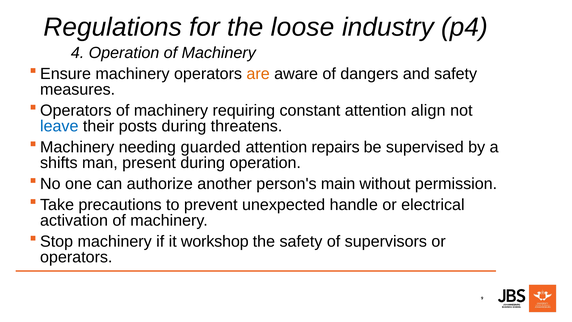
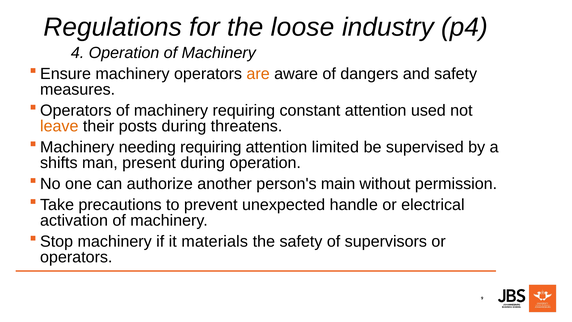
align: align -> used
leave colour: blue -> orange
needing guarded: guarded -> requiring
repairs: repairs -> limited
workshop: workshop -> materials
